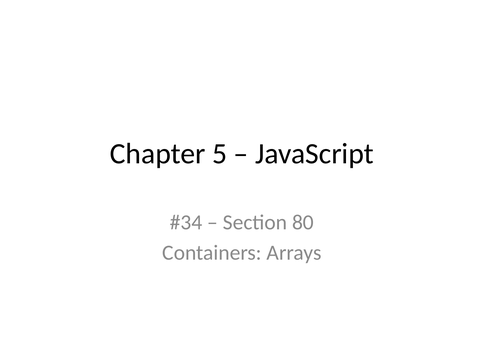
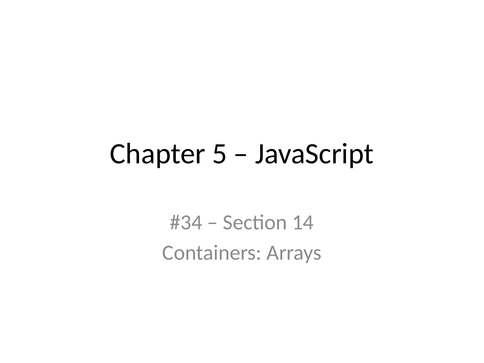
80: 80 -> 14
